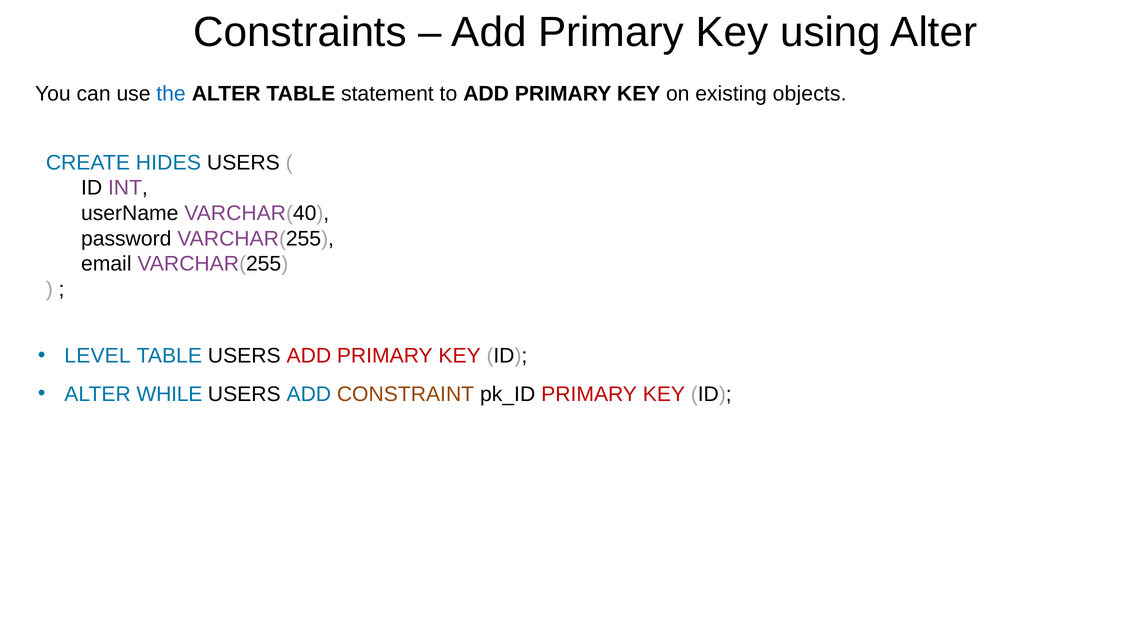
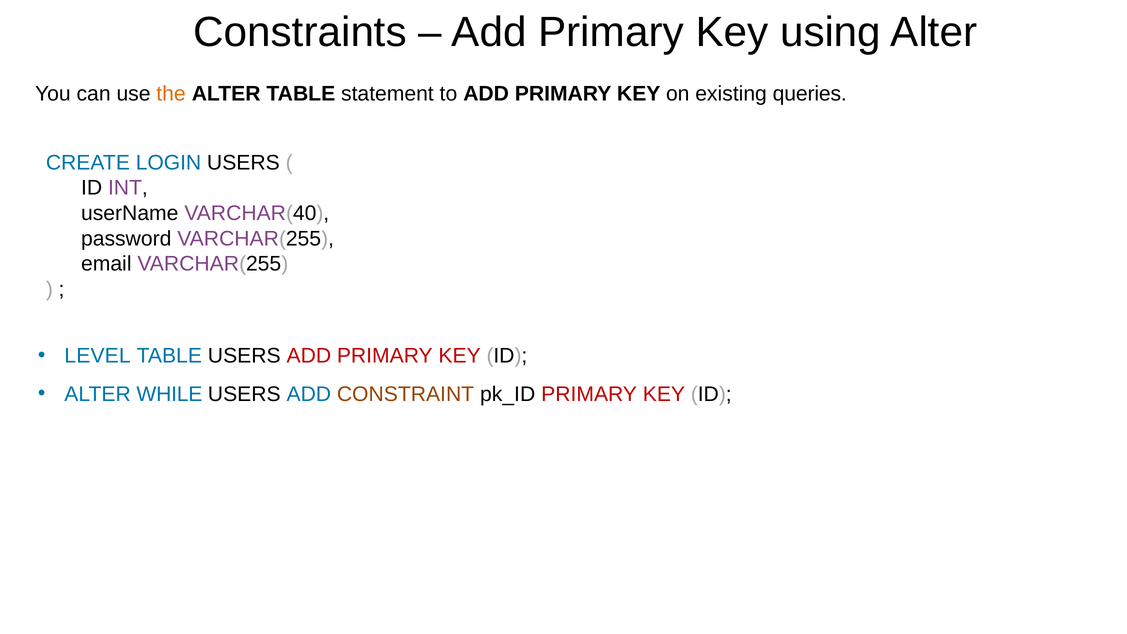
the colour: blue -> orange
objects: objects -> queries
HIDES: HIDES -> LOGIN
